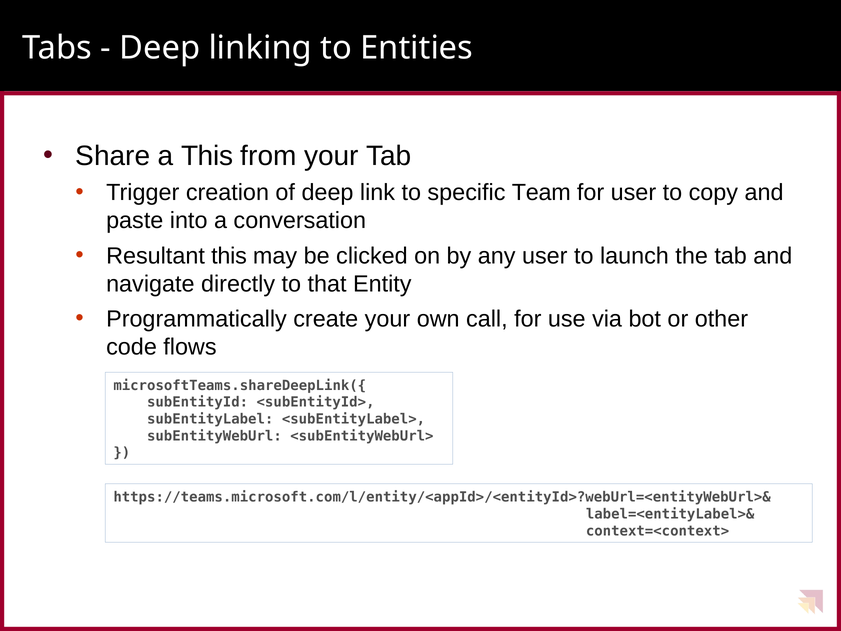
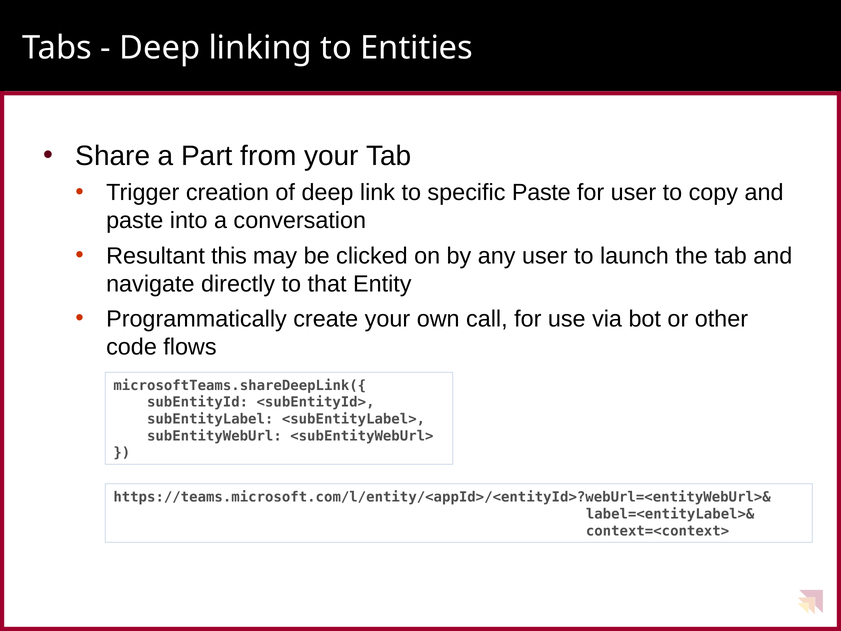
a This: This -> Part
specific Team: Team -> Paste
